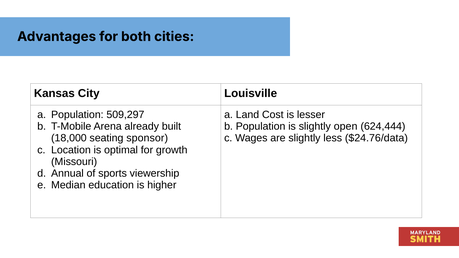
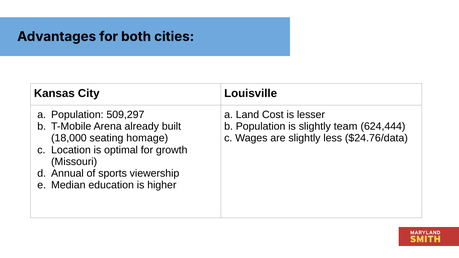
open: open -> team
sponsor: sponsor -> homage
